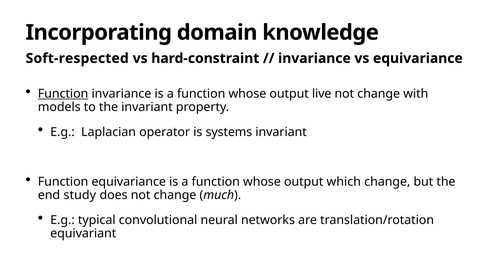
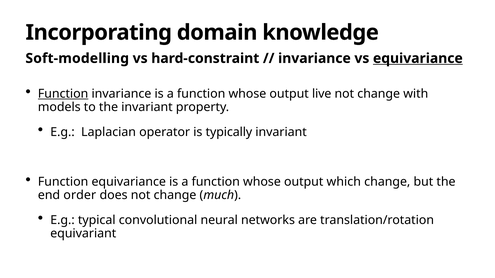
Soft-respected: Soft-respected -> Soft-modelling
equivariance at (418, 58) underline: none -> present
systems: systems -> typically
study: study -> order
